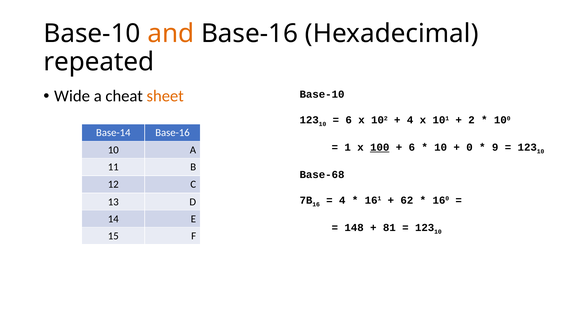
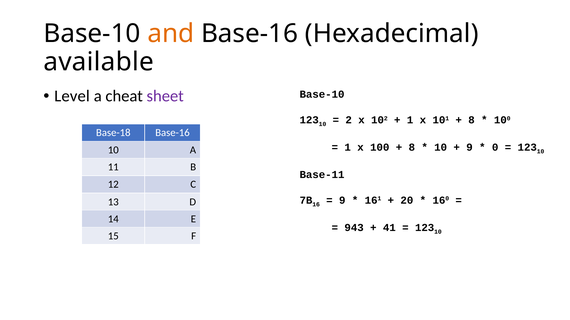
repeated: repeated -> available
Wide: Wide -> Level
sheet colour: orange -> purple
6 at (349, 120): 6 -> 2
4 at (410, 120): 4 -> 1
2 at (471, 120): 2 -> 8
Base-14: Base-14 -> Base-18
100 at (380, 148) underline: present -> none
6 at (412, 148): 6 -> 8
0 at (470, 148): 0 -> 9
9: 9 -> 0
Base-68: Base-68 -> Base-11
4 at (342, 201): 4 -> 9
62: 62 -> 20
148: 148 -> 943
81: 81 -> 41
